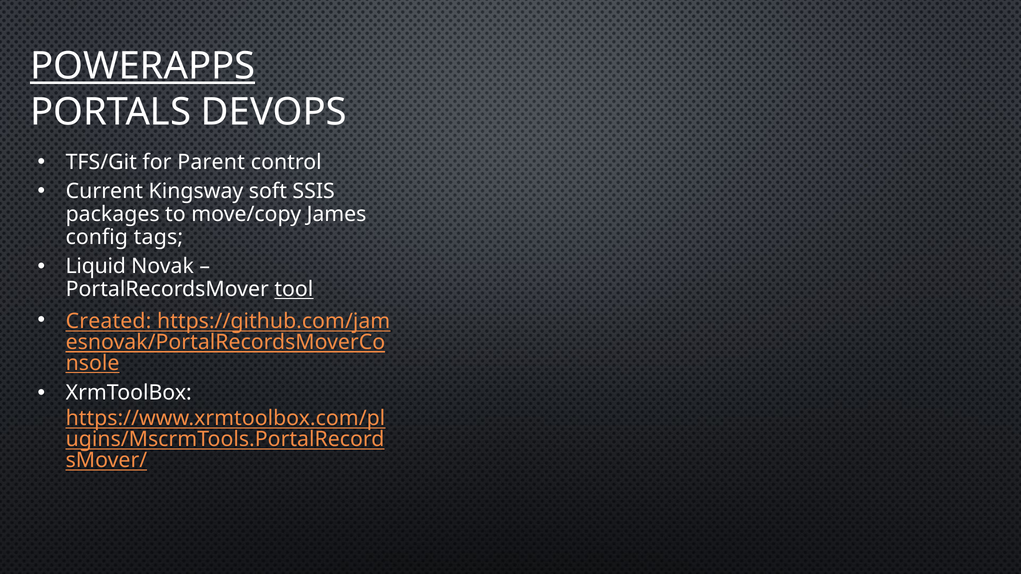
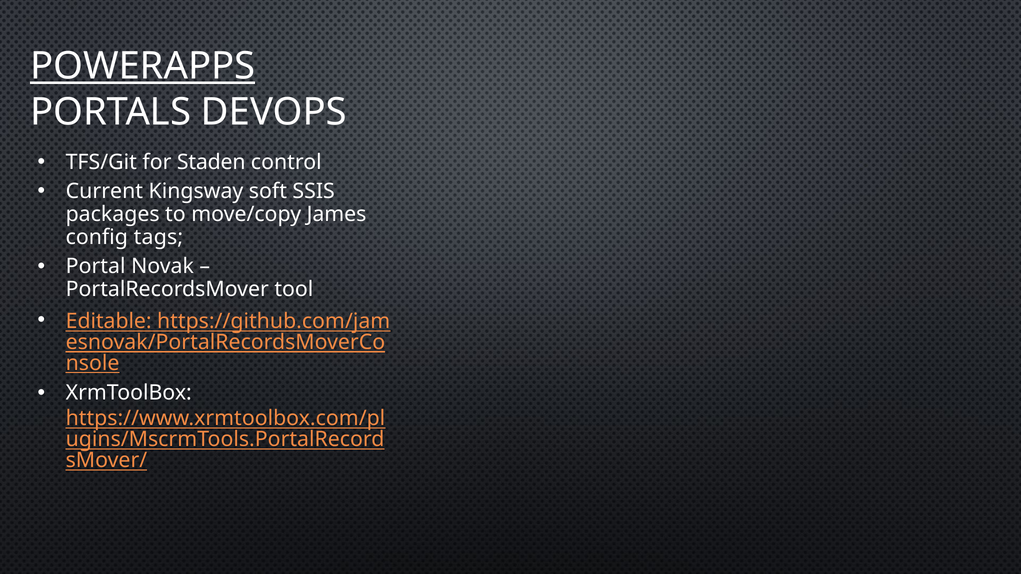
Parent: Parent -> Staden
Liquid: Liquid -> Portal
tool underline: present -> none
Created: Created -> Editable
